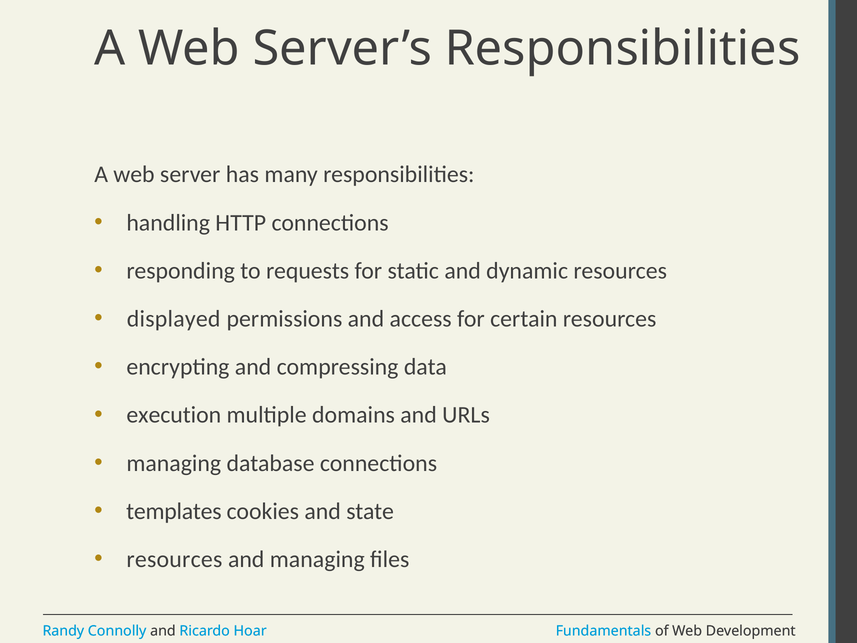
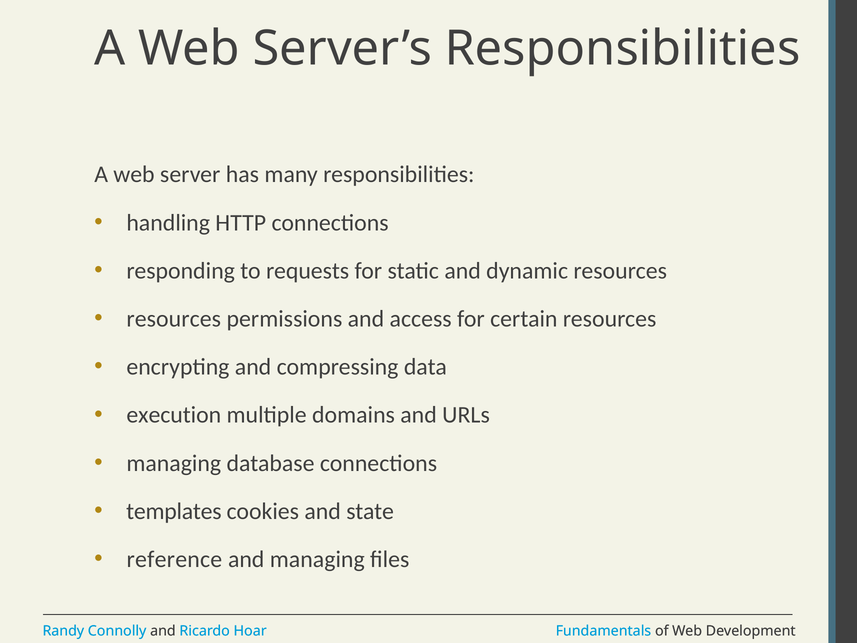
displayed at (174, 319): displayed -> resources
resources at (174, 559): resources -> reference
